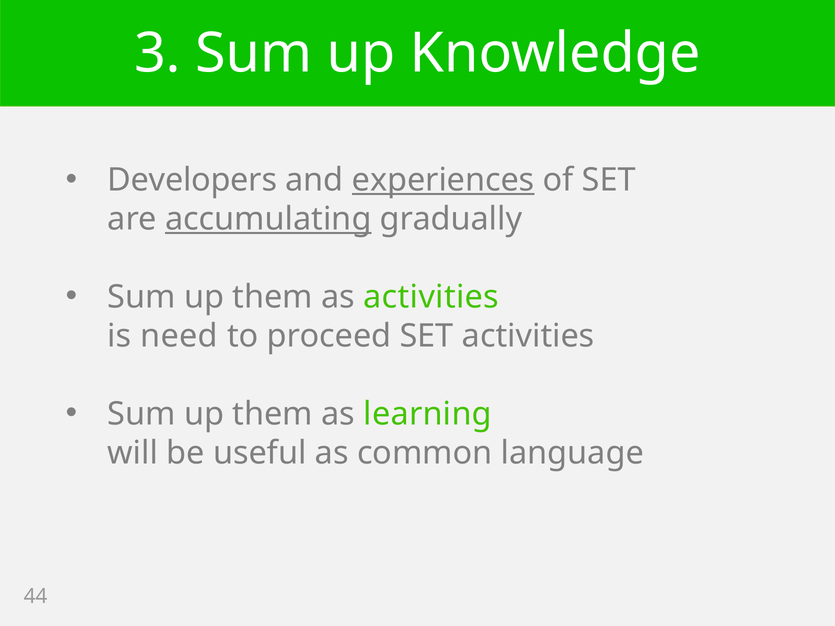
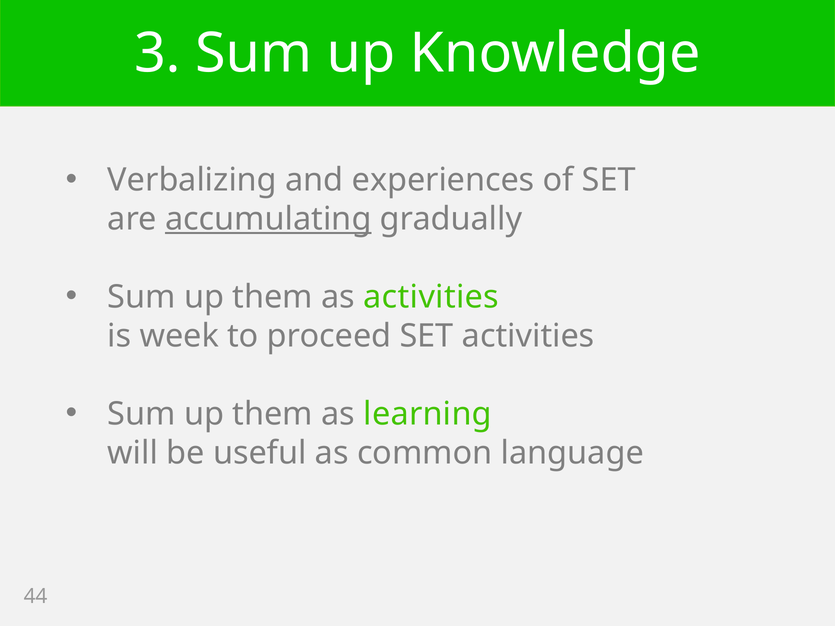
Developers: Developers -> Verbalizing
experiences underline: present -> none
need: need -> week
